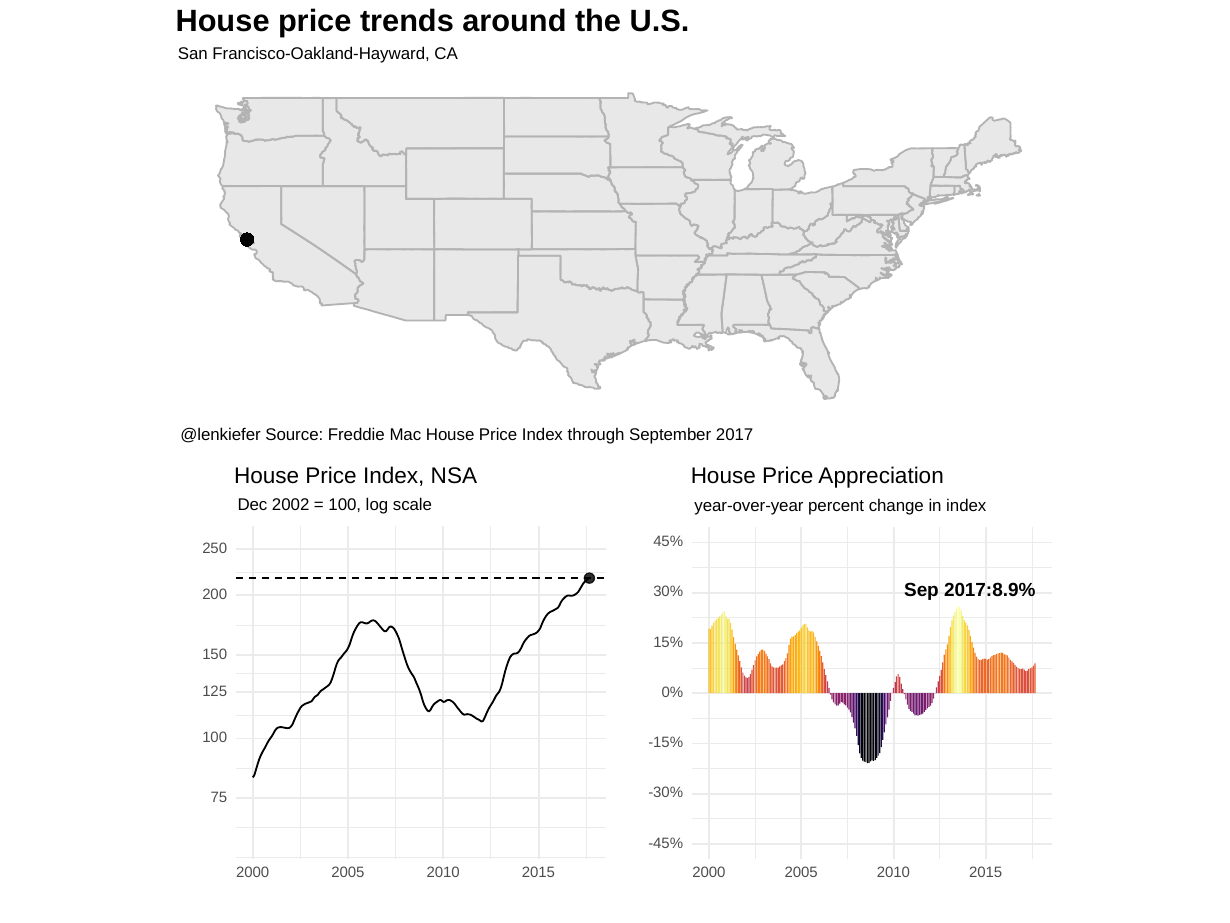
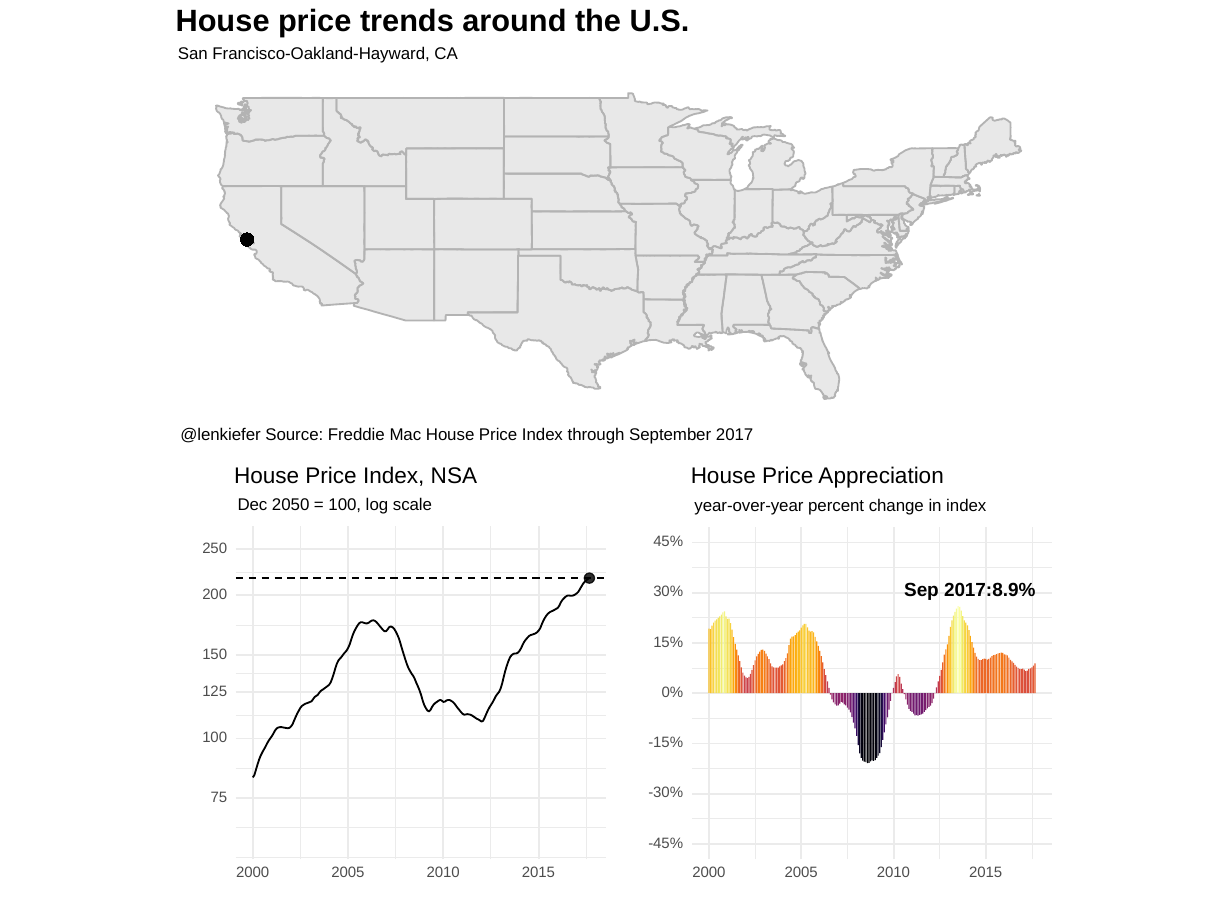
2002: 2002 -> 2050
